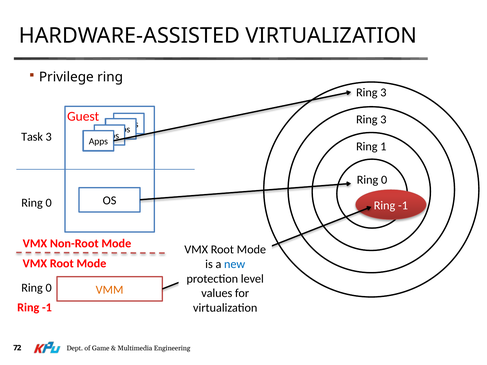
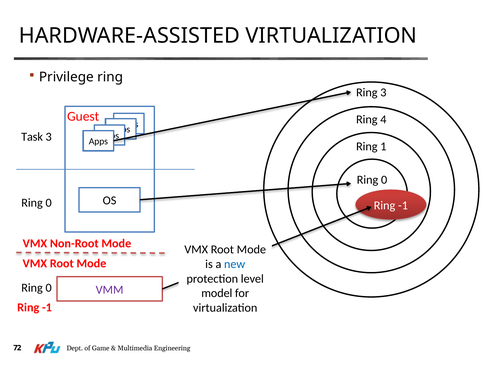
3 at (383, 119): 3 -> 4
VMM colour: orange -> purple
values: values -> model
